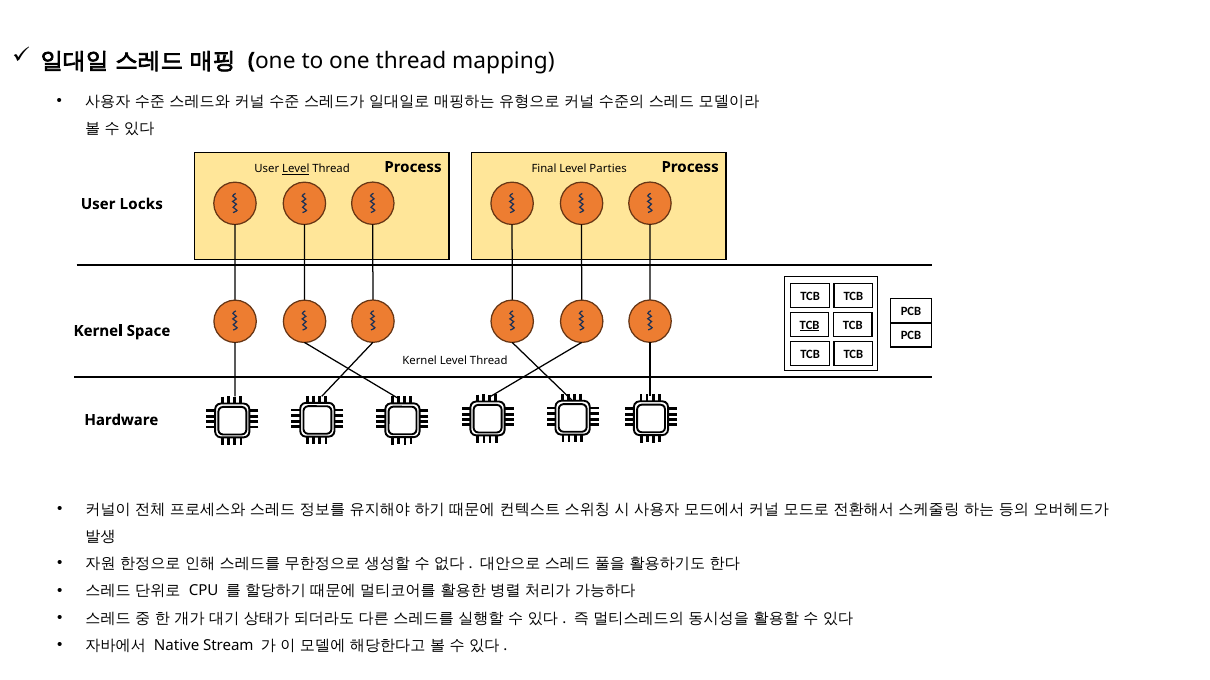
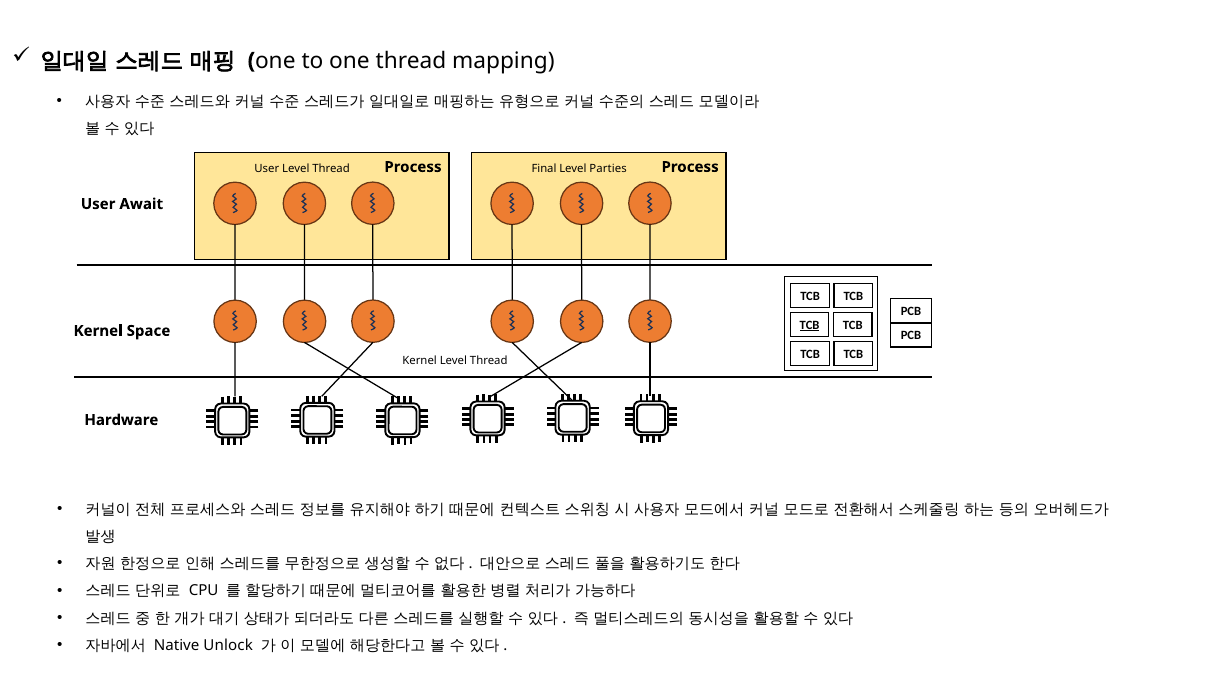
Level at (296, 169) underline: present -> none
Locks: Locks -> Await
Stream: Stream -> Unlock
